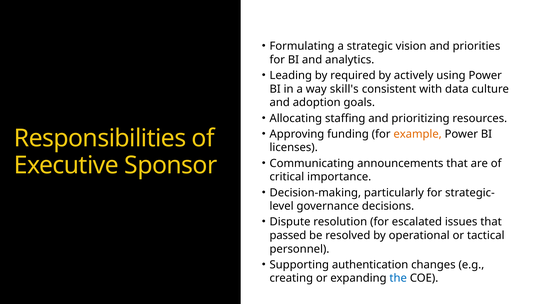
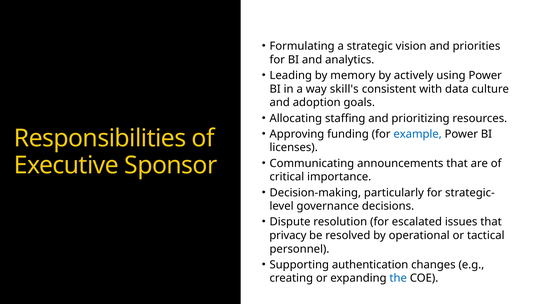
required: required -> memory
example colour: orange -> blue
passed: passed -> privacy
